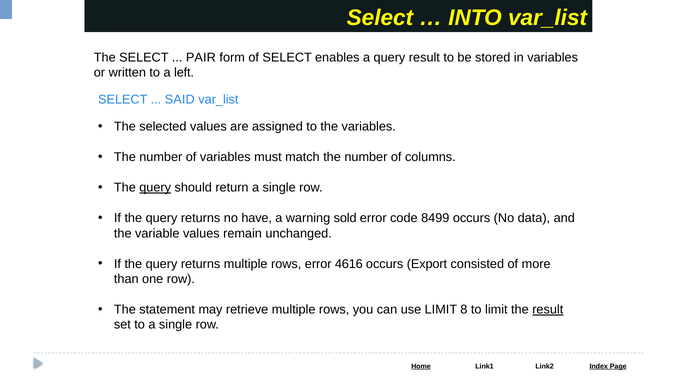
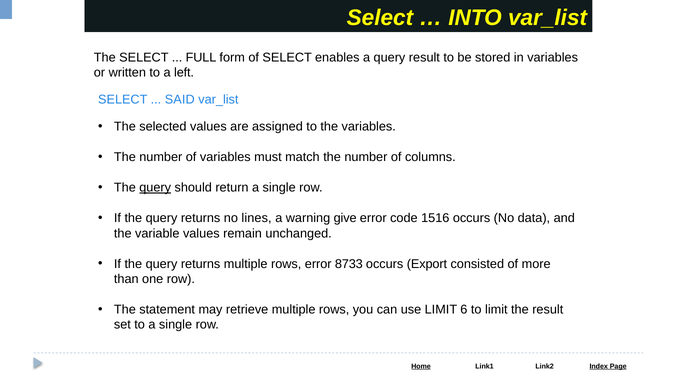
PAIR: PAIR -> FULL
have: have -> lines
sold: sold -> give
8499: 8499 -> 1516
4616: 4616 -> 8733
8: 8 -> 6
result at (548, 309) underline: present -> none
